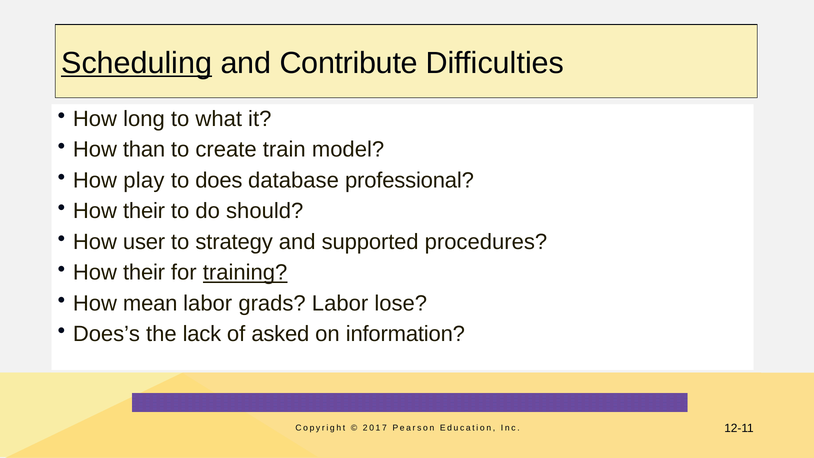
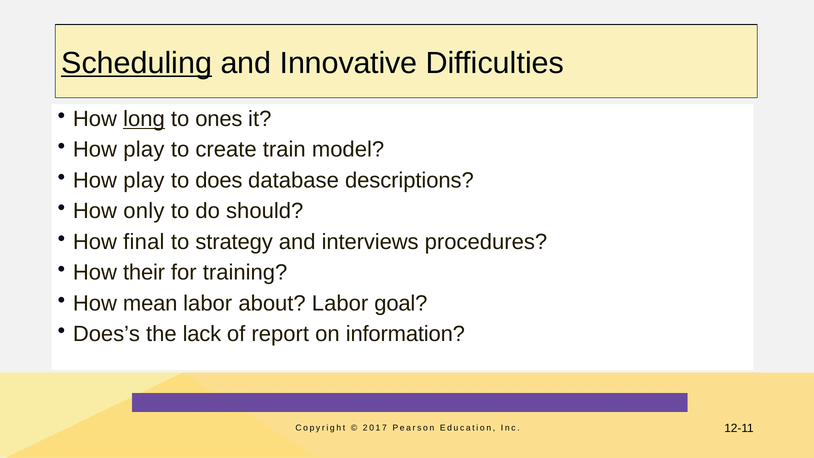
Contribute: Contribute -> Innovative
long underline: none -> present
what: what -> ones
than at (144, 150): than -> play
professional: professional -> descriptions
their at (144, 211): their -> only
user: user -> final
supported: supported -> interviews
training underline: present -> none
grads: grads -> about
lose: lose -> goal
asked: asked -> report
